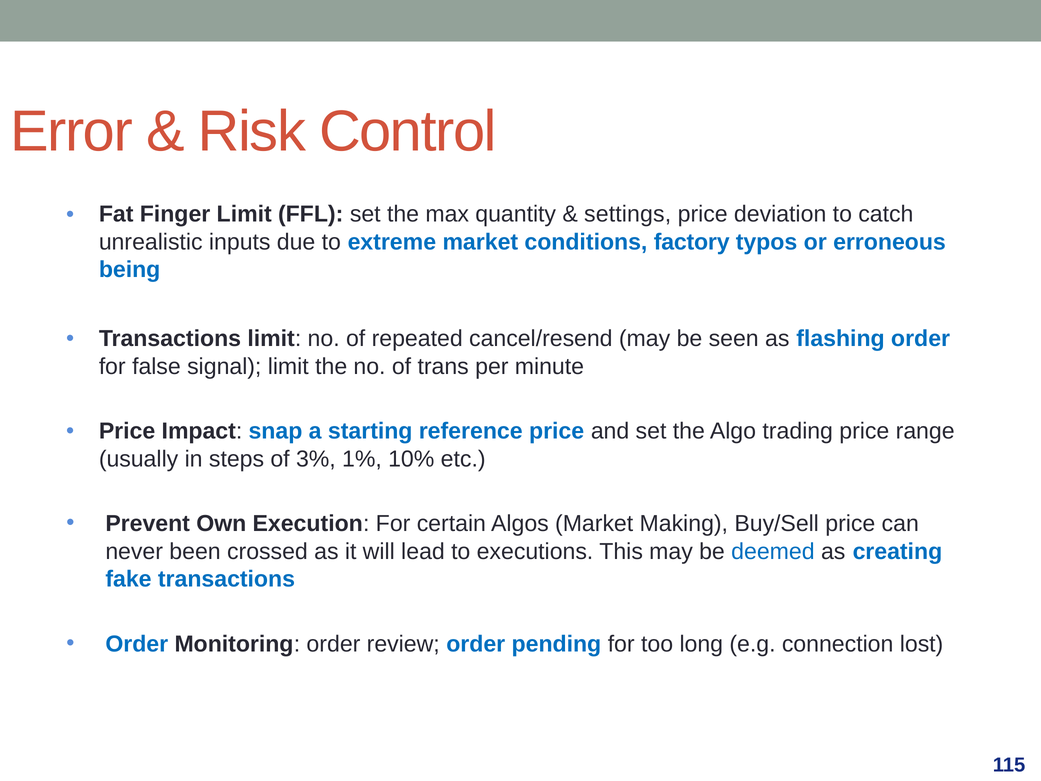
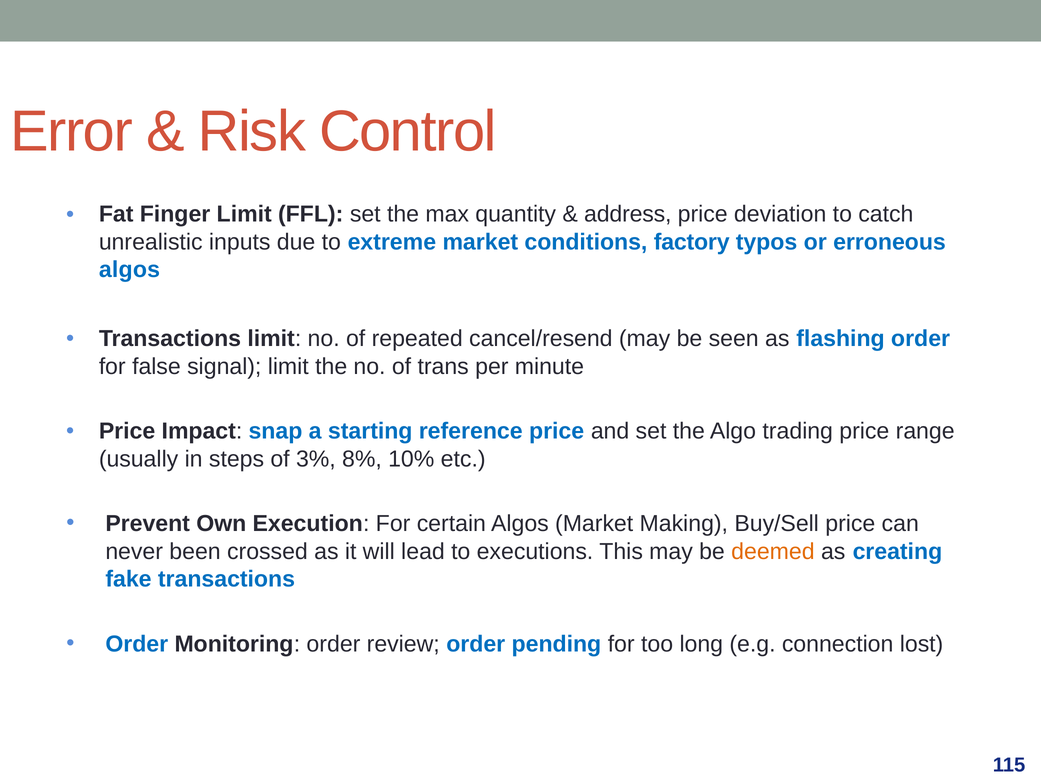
settings: settings -> address
being at (130, 270): being -> algos
1%: 1% -> 8%
deemed colour: blue -> orange
